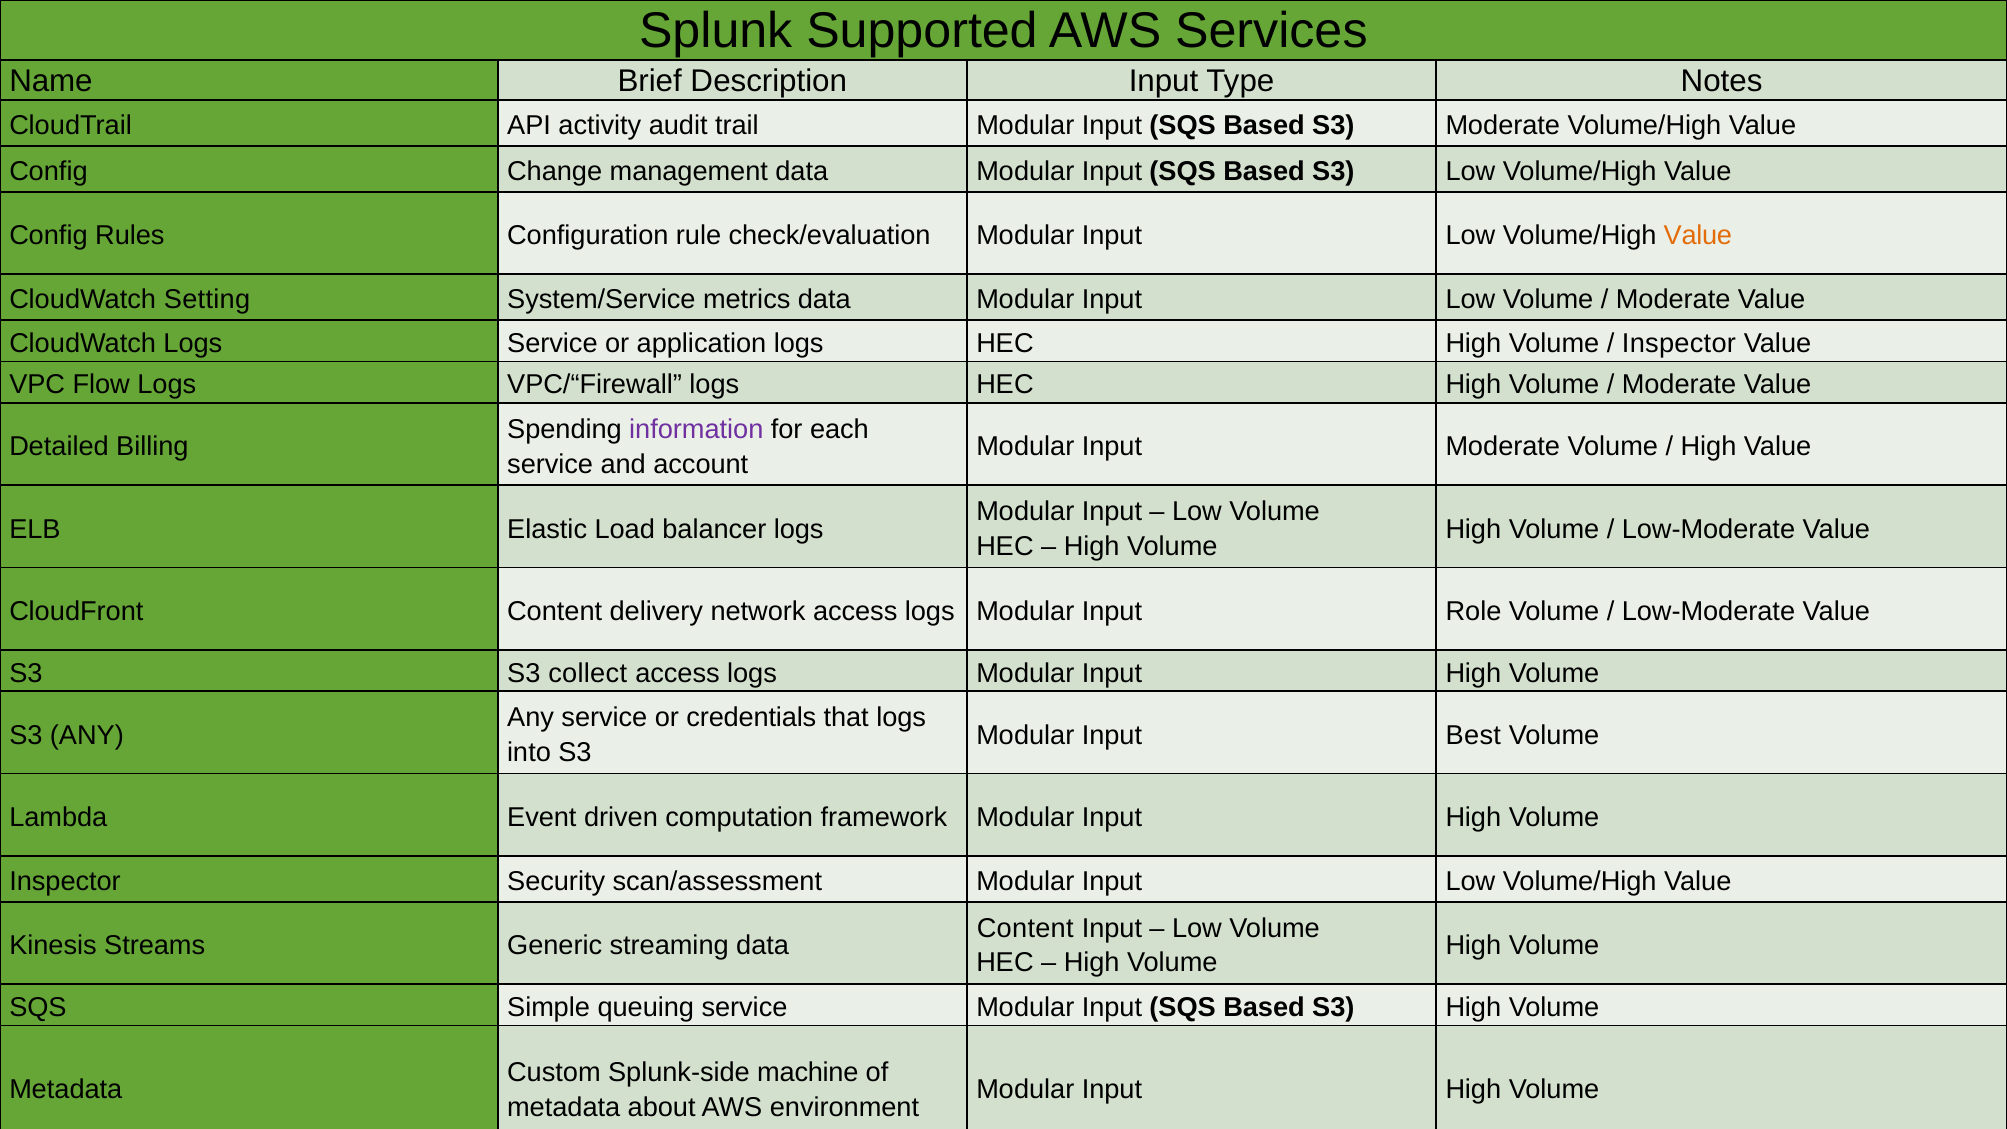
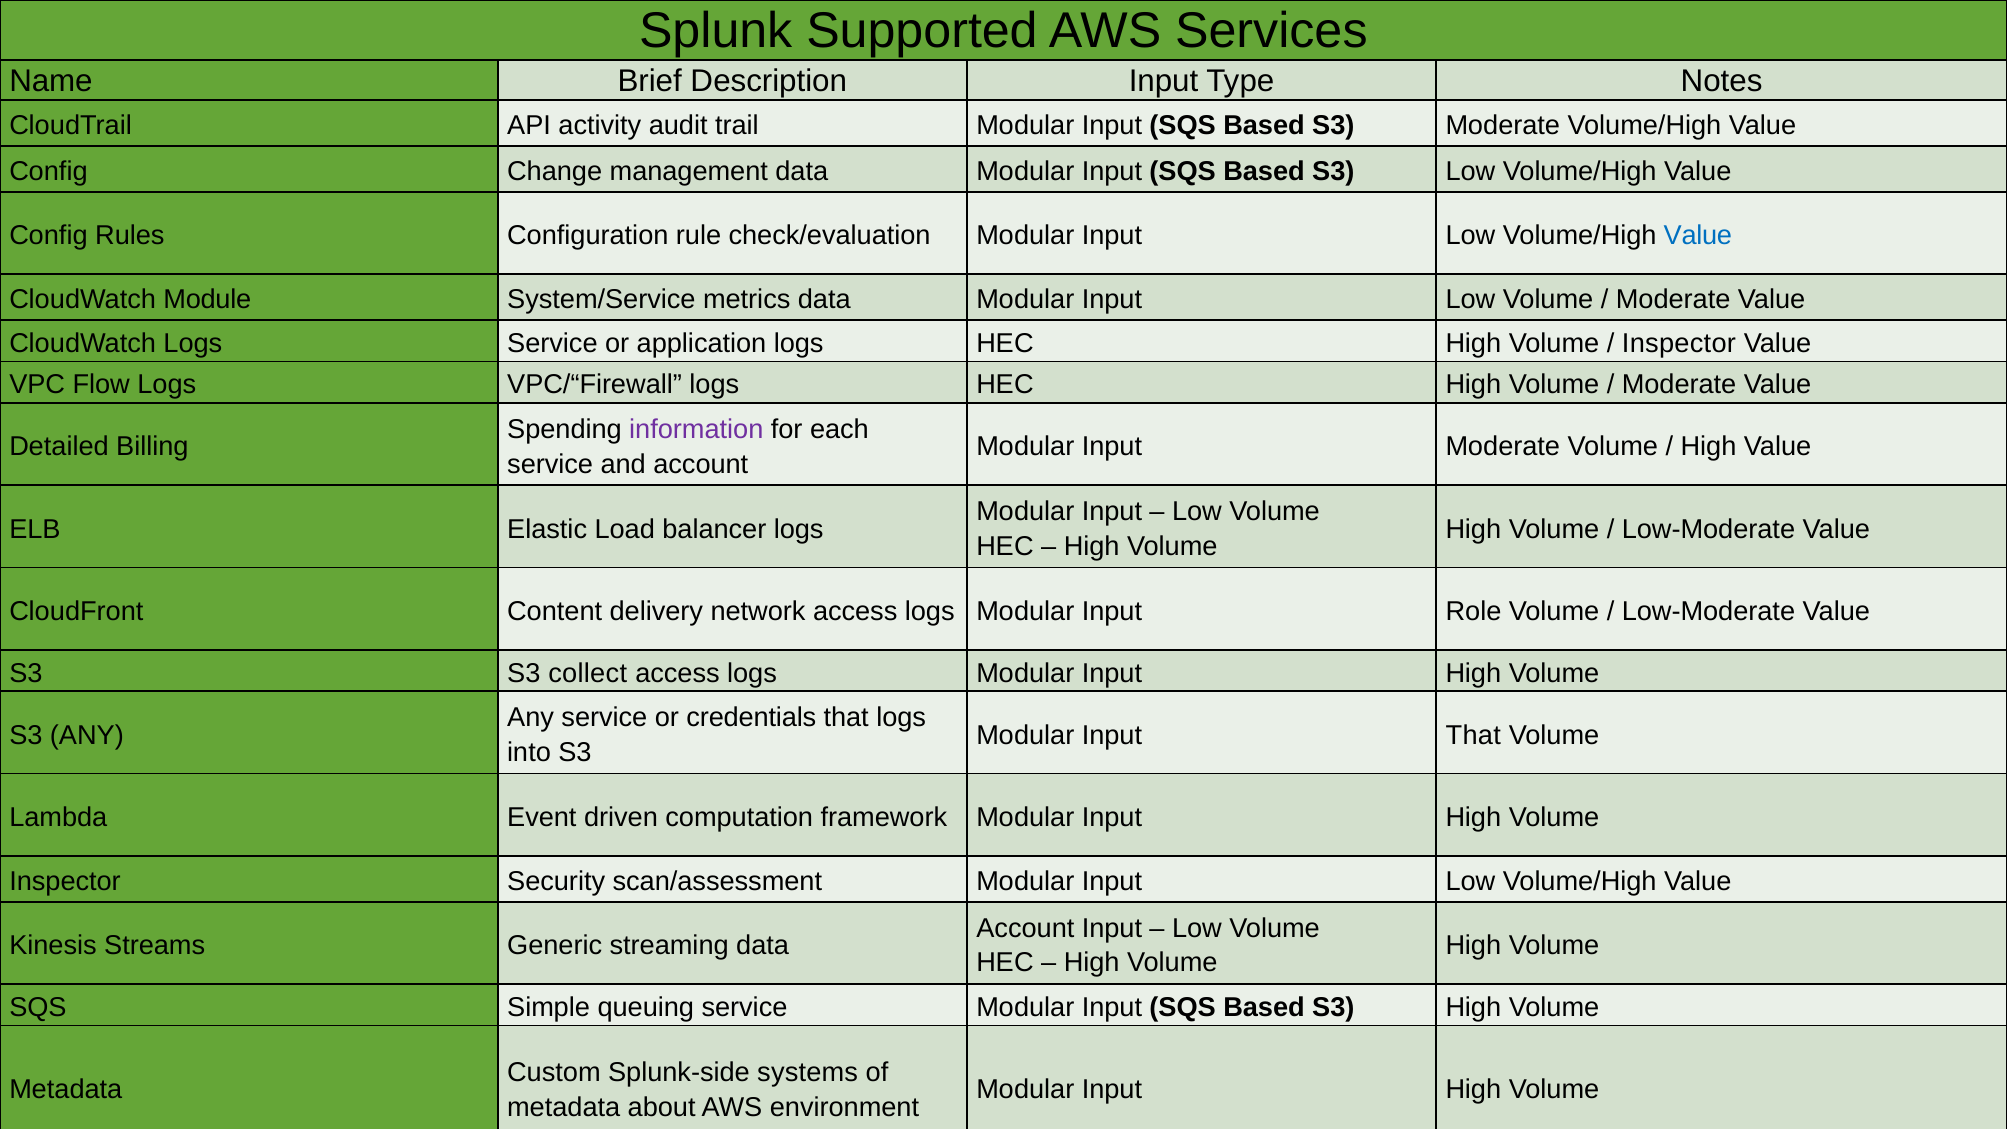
Value at (1698, 236) colour: orange -> blue
Setting: Setting -> Module
Input Best: Best -> That
Content at (1025, 928): Content -> Account
machine: machine -> systems
